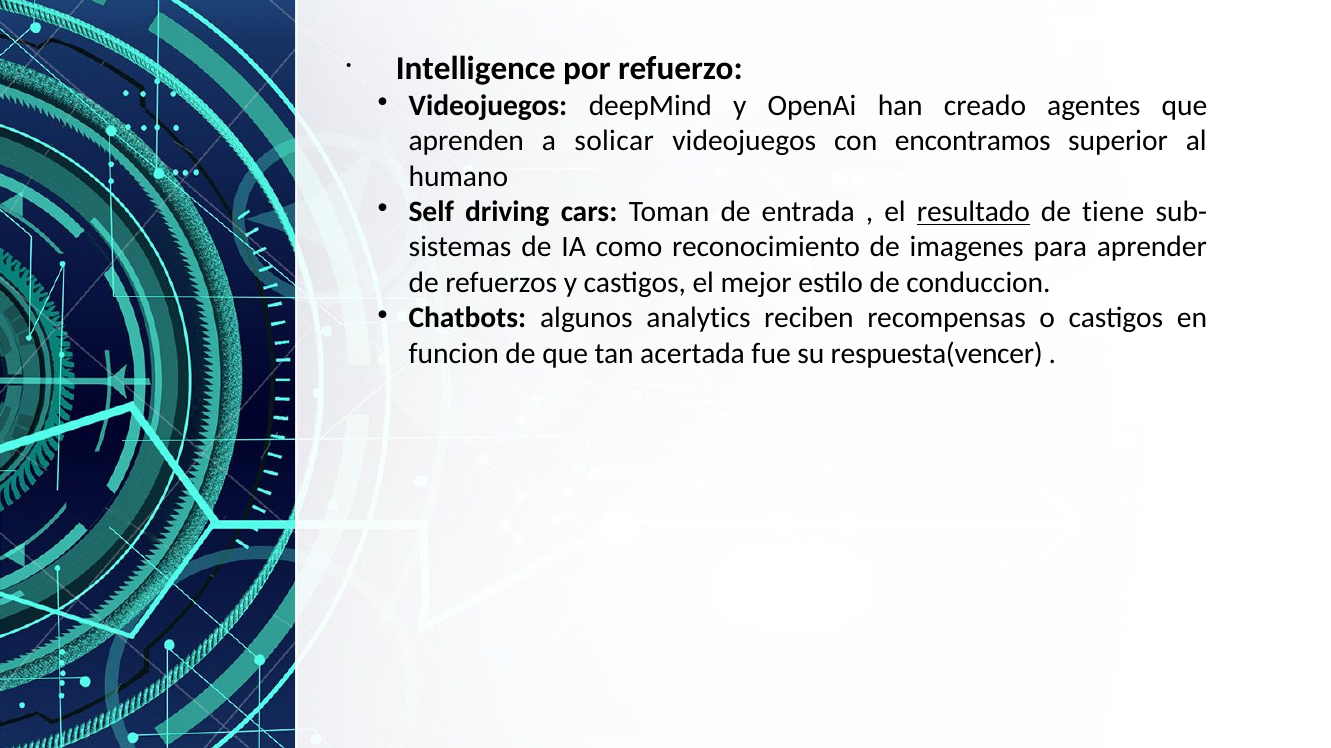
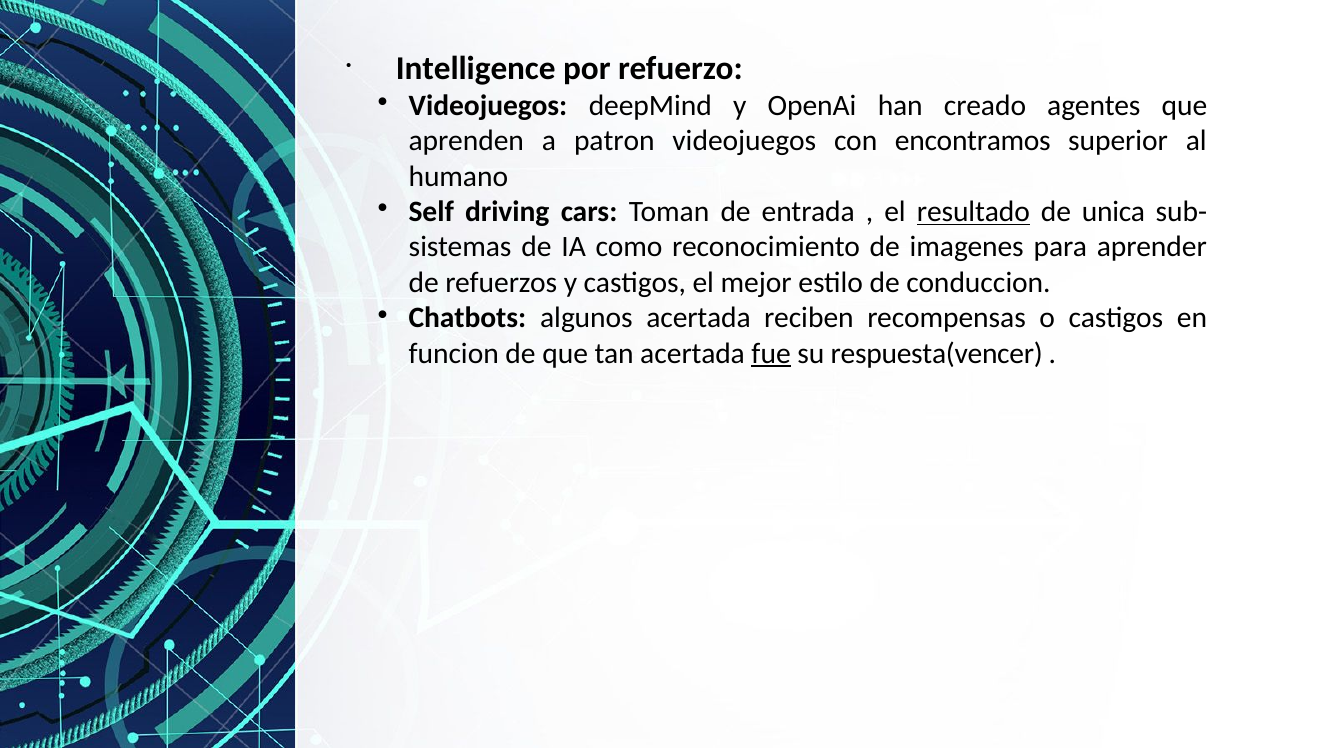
solicar: solicar -> patron
tiene: tiene -> unica
algunos analytics: analytics -> acertada
fue underline: none -> present
